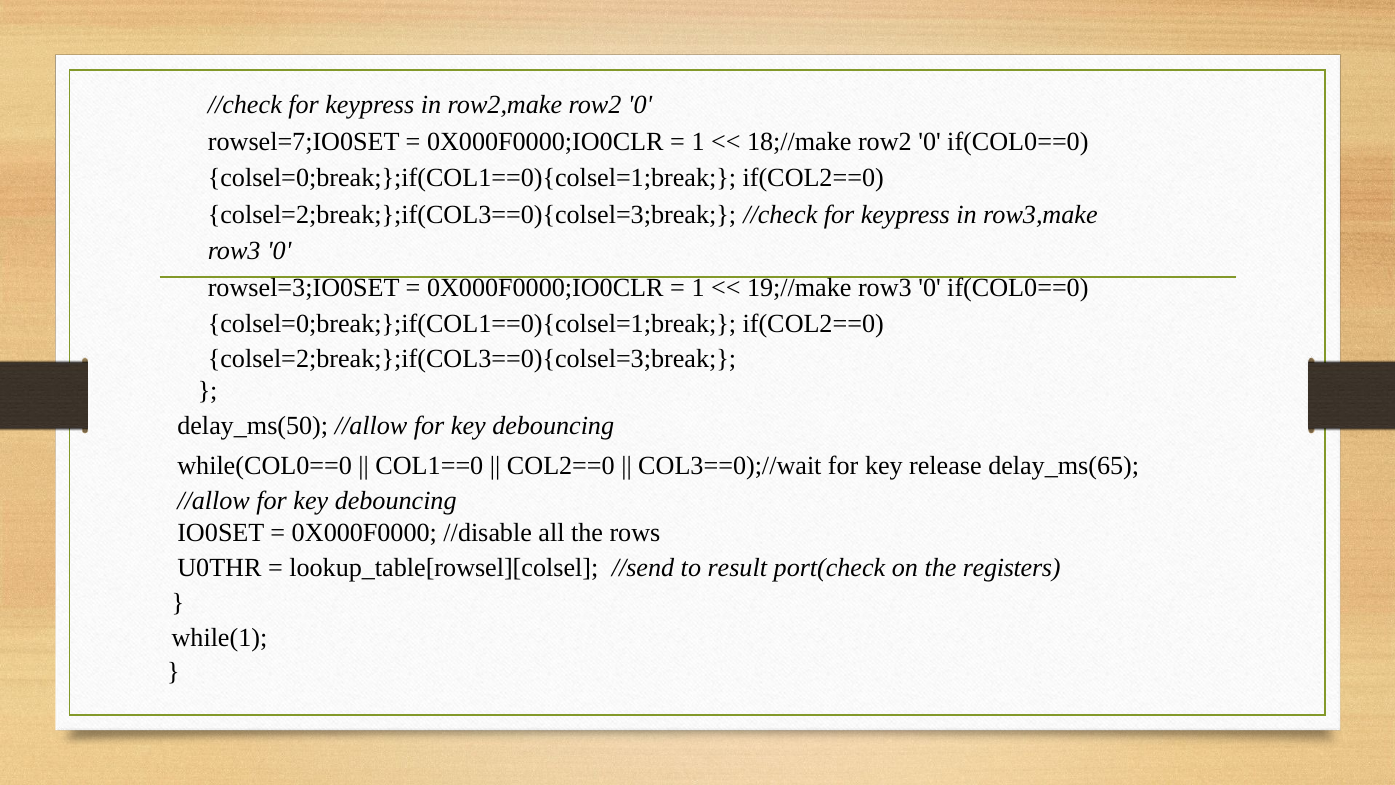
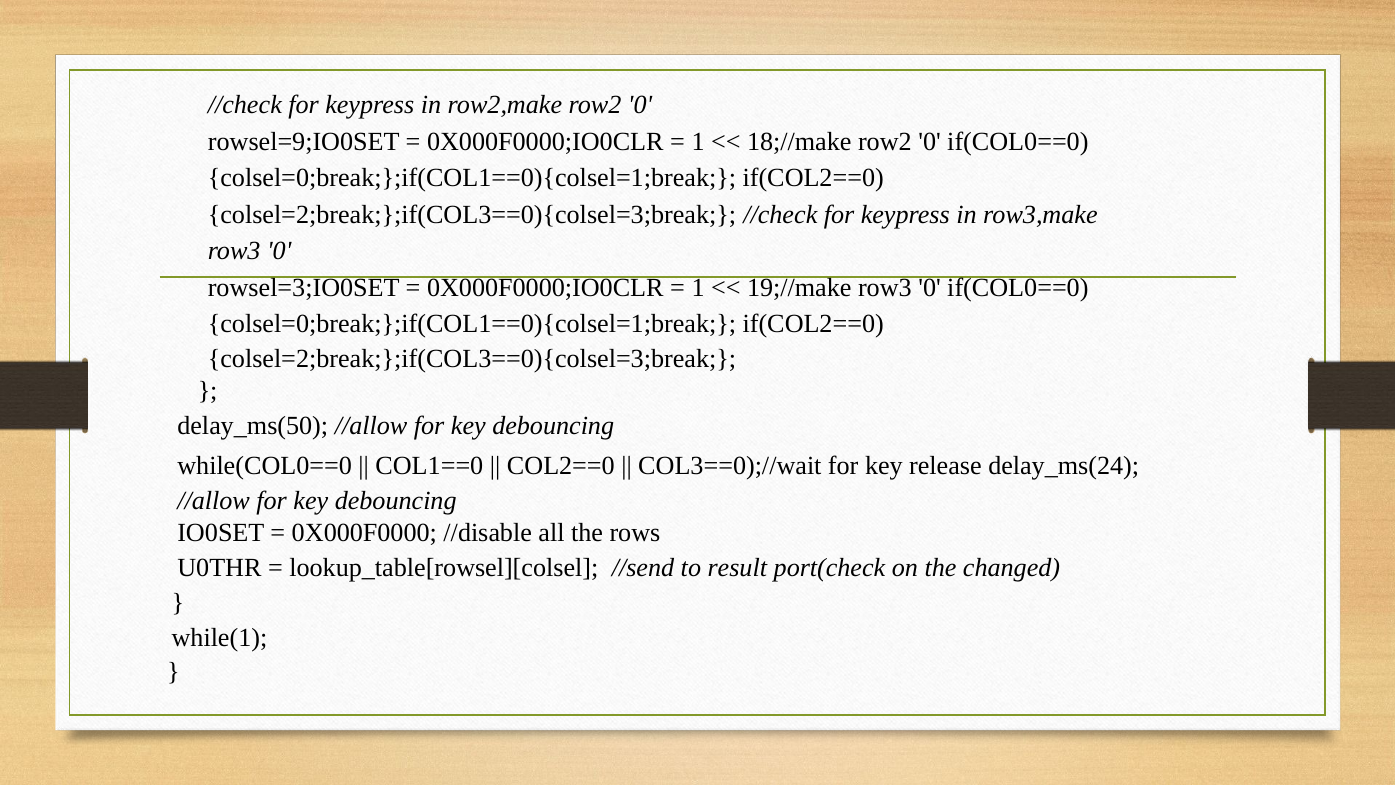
rowsel=7;IO0SET: rowsel=7;IO0SET -> rowsel=9;IO0SET
delay_ms(65: delay_ms(65 -> delay_ms(24
registers: registers -> changed
